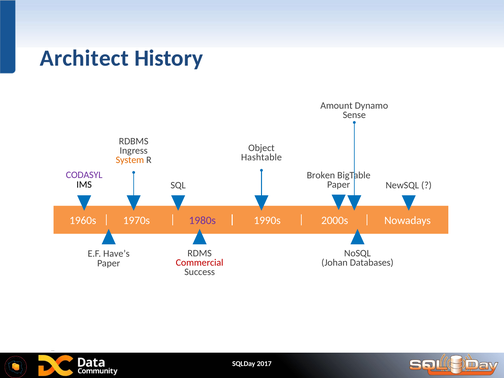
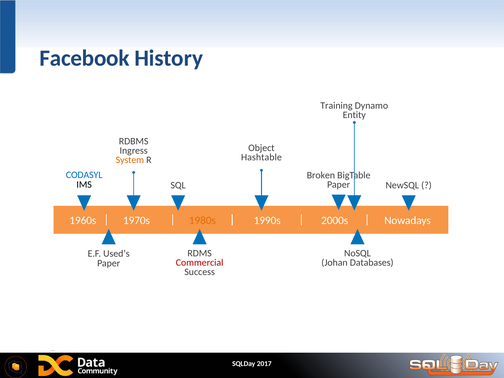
Architect: Architect -> Facebook
Amount: Amount -> Training
Sense: Sense -> Entity
CODASYL colour: purple -> blue
1980s colour: purple -> orange
Have’s: Have’s -> Used’s
